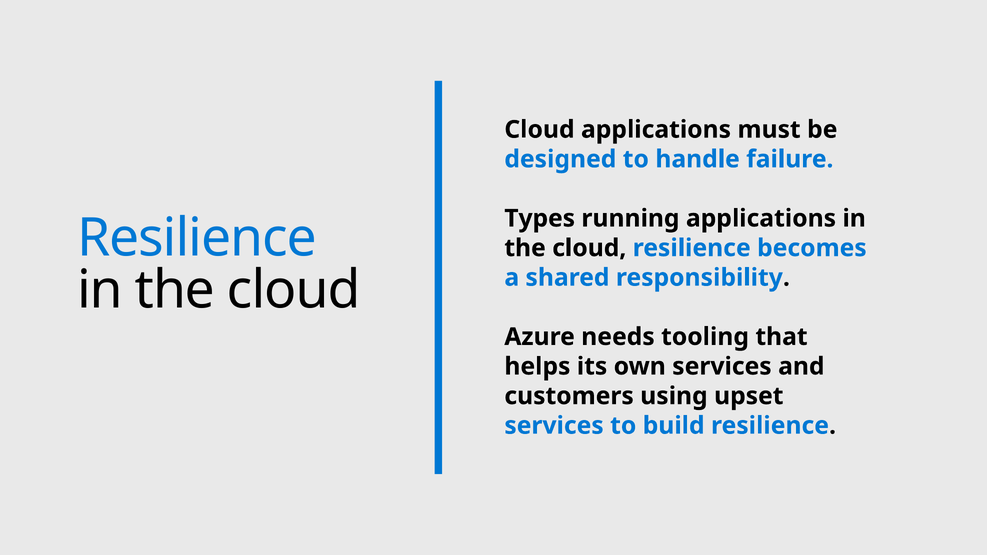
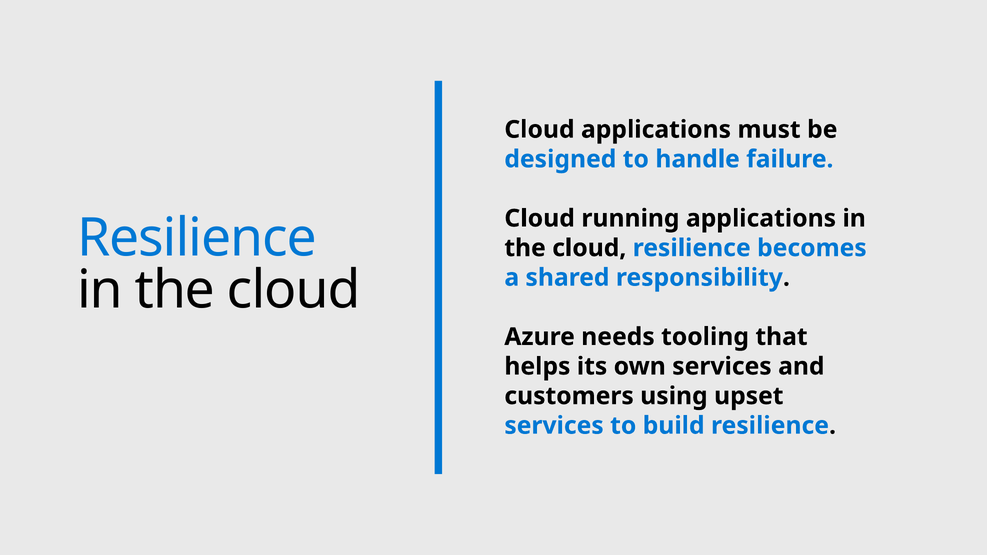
Types at (540, 218): Types -> Cloud
